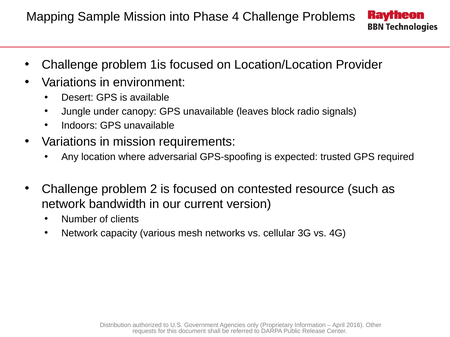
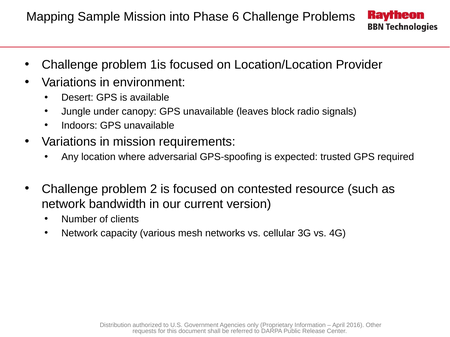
4: 4 -> 6
